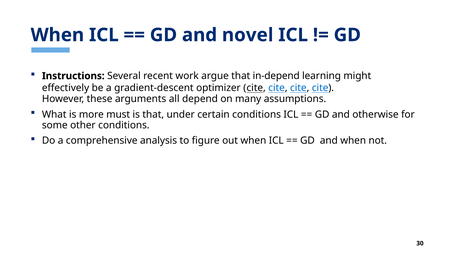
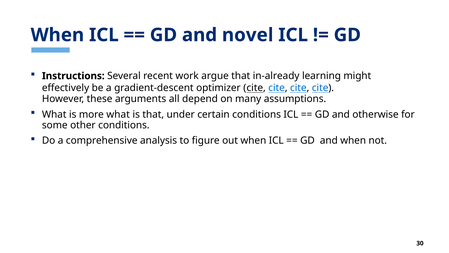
in-depend: in-depend -> in-already
more must: must -> what
